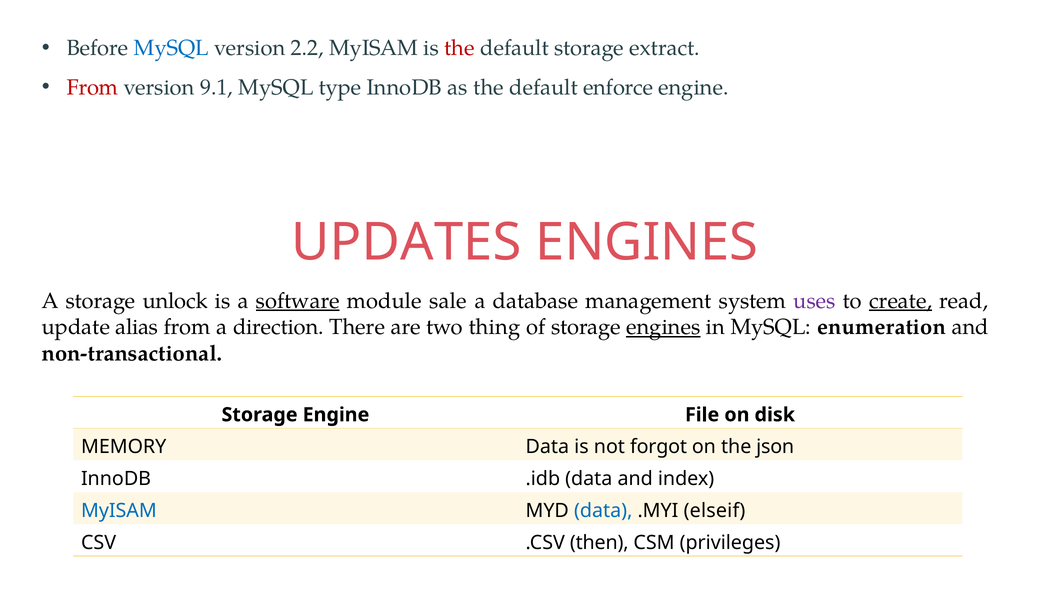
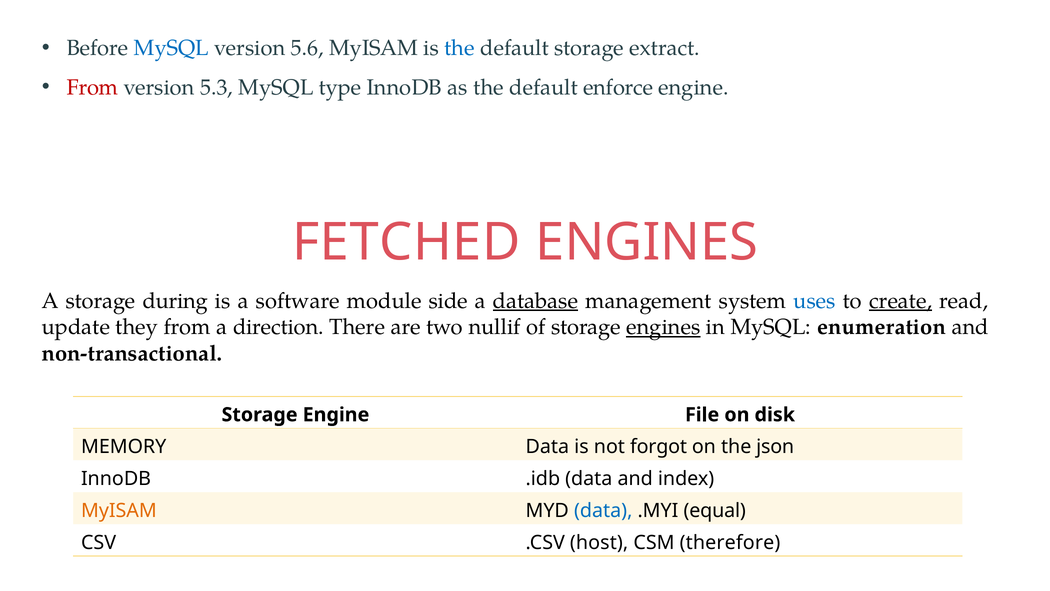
2.2: 2.2 -> 5.6
the at (460, 48) colour: red -> blue
9.1: 9.1 -> 5.3
UPDATES: UPDATES -> FETCHED
unlock: unlock -> during
software underline: present -> none
sale: sale -> side
database underline: none -> present
uses colour: purple -> blue
alias: alias -> they
thing: thing -> nullif
MyISAM at (119, 510) colour: blue -> orange
elseif: elseif -> equal
then: then -> host
privileges: privileges -> therefore
